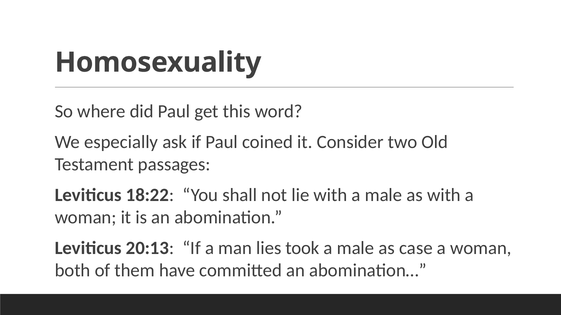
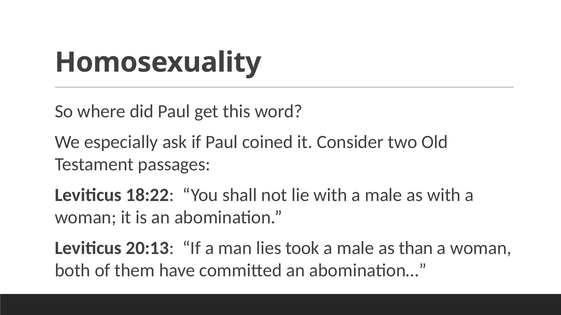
case: case -> than
